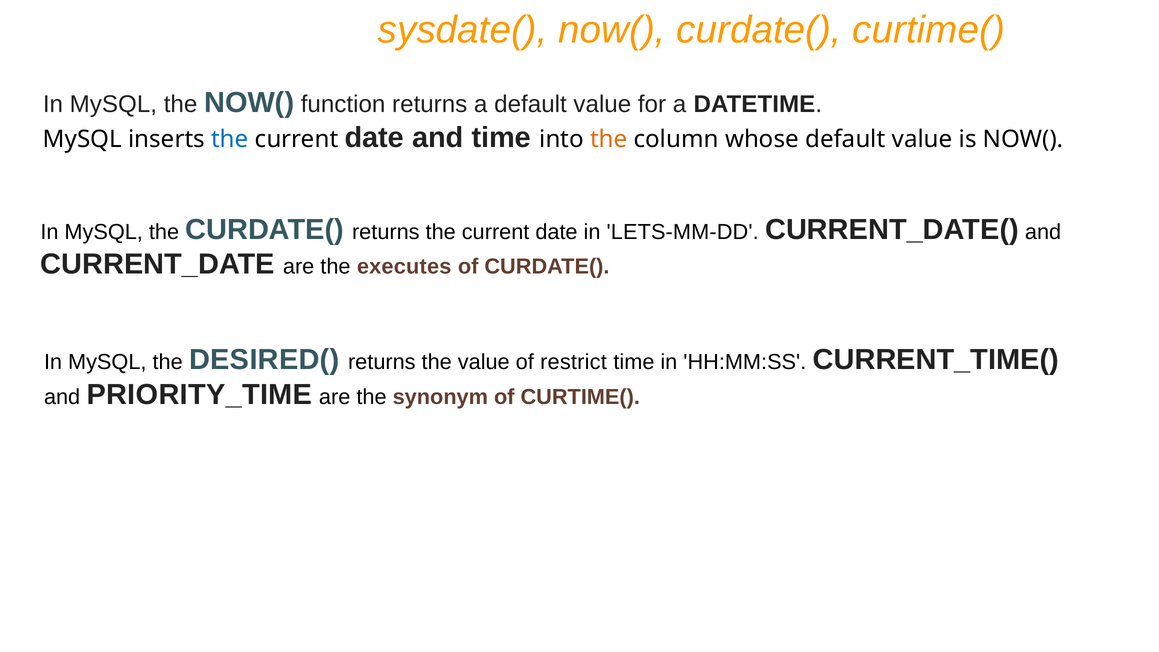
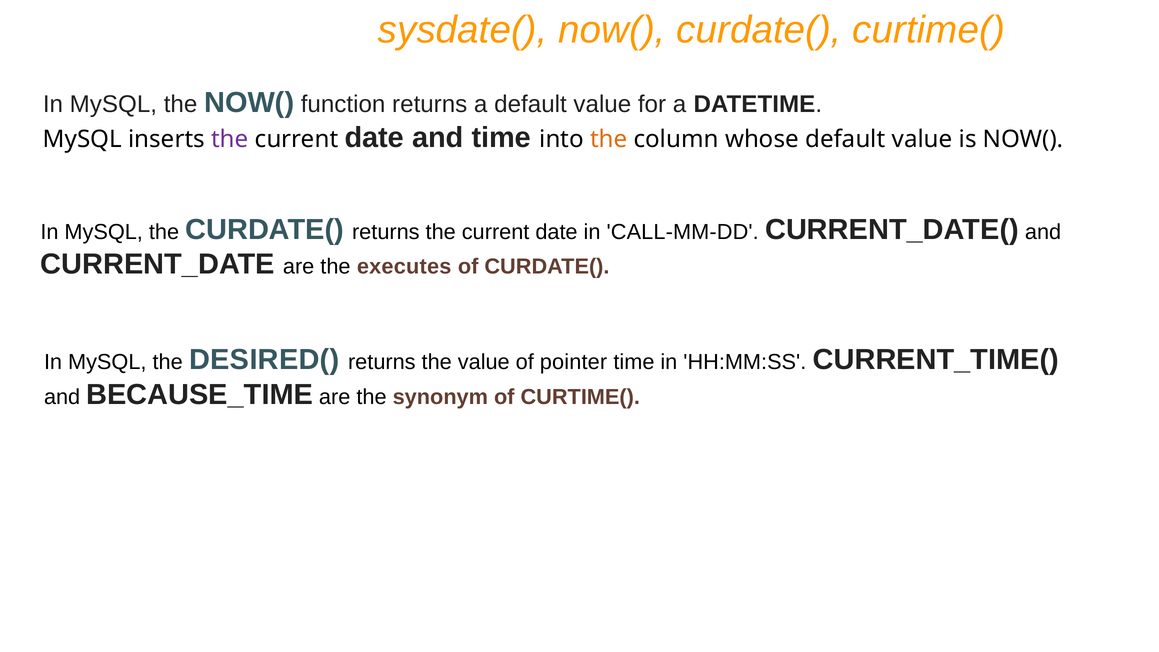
the at (230, 139) colour: blue -> purple
LETS-MM-DD: LETS-MM-DD -> CALL-MM-DD
restrict: restrict -> pointer
PRIORITY_TIME: PRIORITY_TIME -> BECAUSE_TIME
